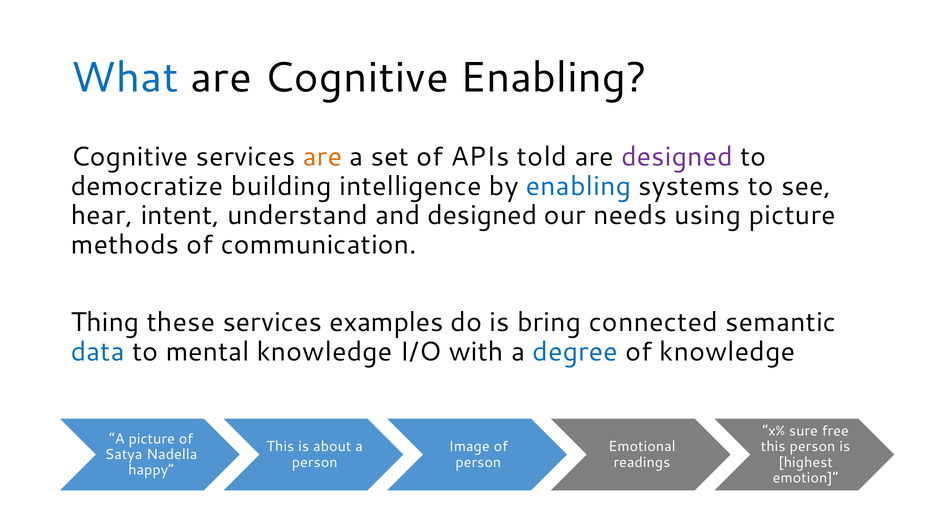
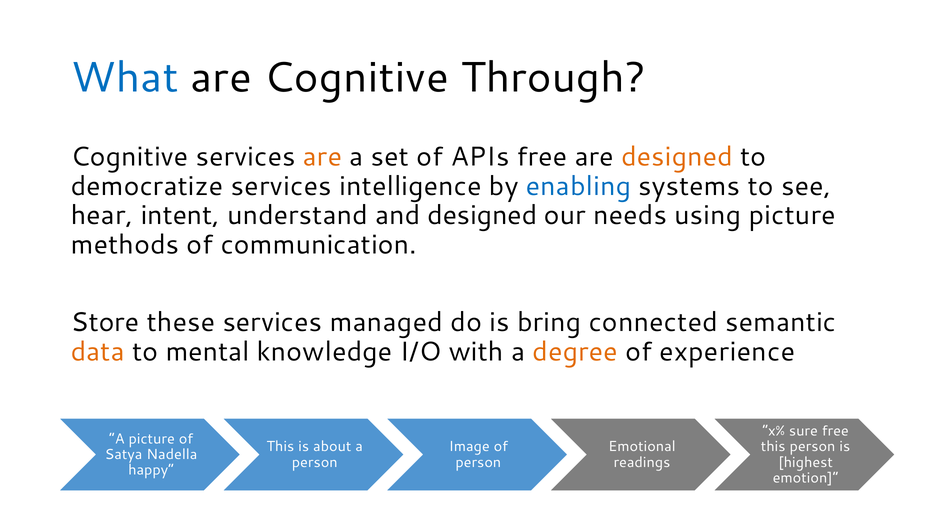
Cognitive Enabling: Enabling -> Through
APIs told: told -> free
designed at (677, 157) colour: purple -> orange
democratize building: building -> services
Thing: Thing -> Store
examples: examples -> managed
data colour: blue -> orange
degree colour: blue -> orange
of knowledge: knowledge -> experience
